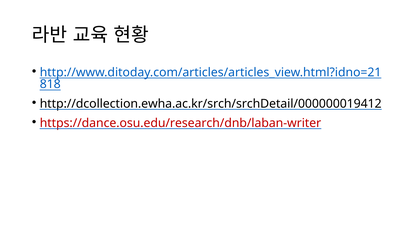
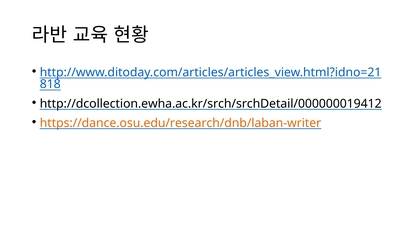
https://dance.osu.edu/research/dnb/laban-writer colour: red -> orange
